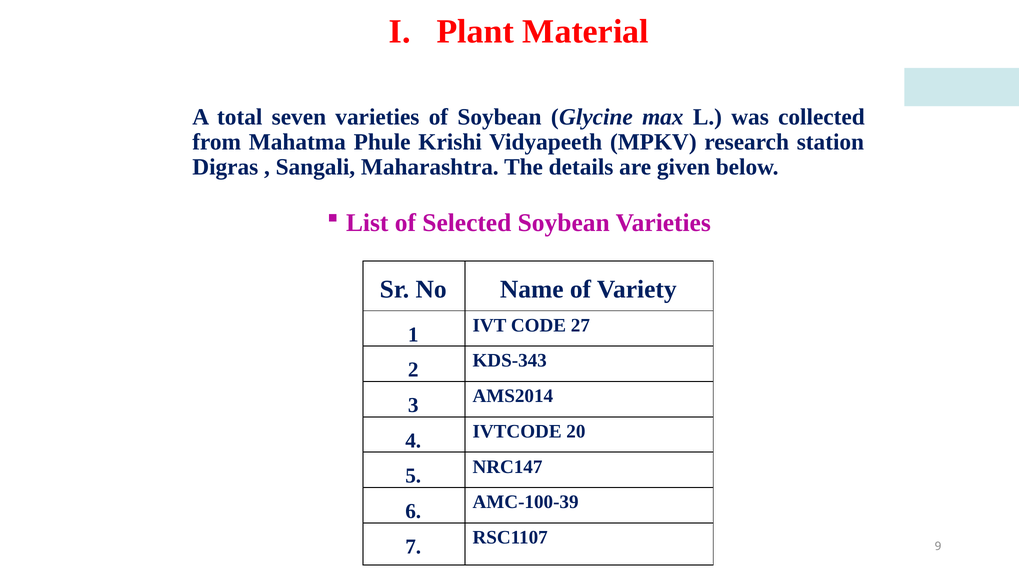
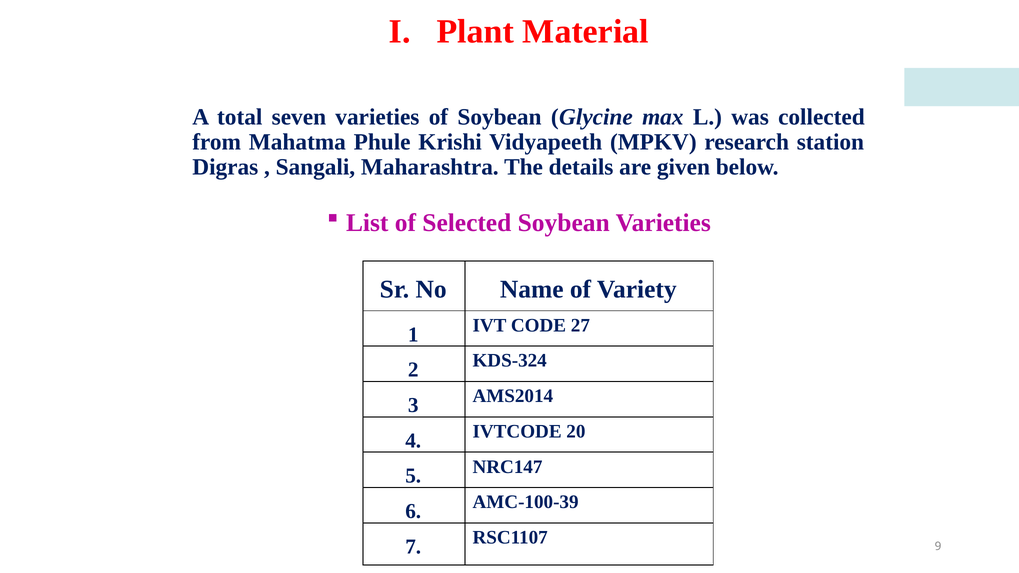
KDS-343: KDS-343 -> KDS-324
